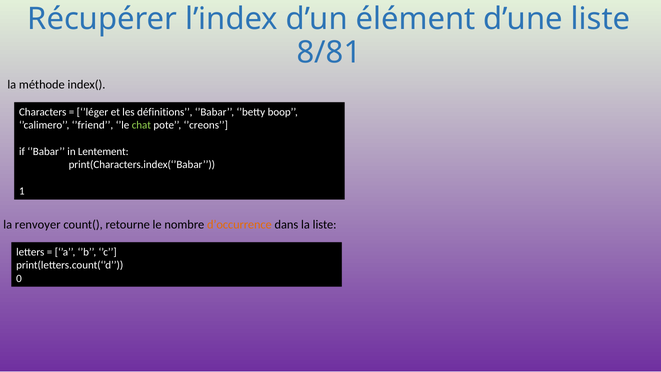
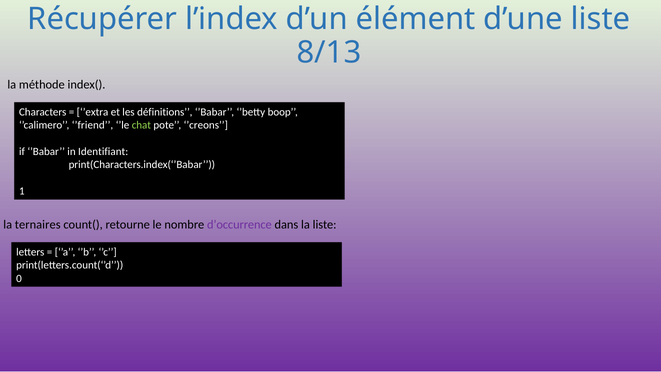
8/81: 8/81 -> 8/13
’léger: ’léger -> ’extra
Lentement: Lentement -> Identifiant
renvoyer: renvoyer -> ternaires
d’occurrence colour: orange -> purple
